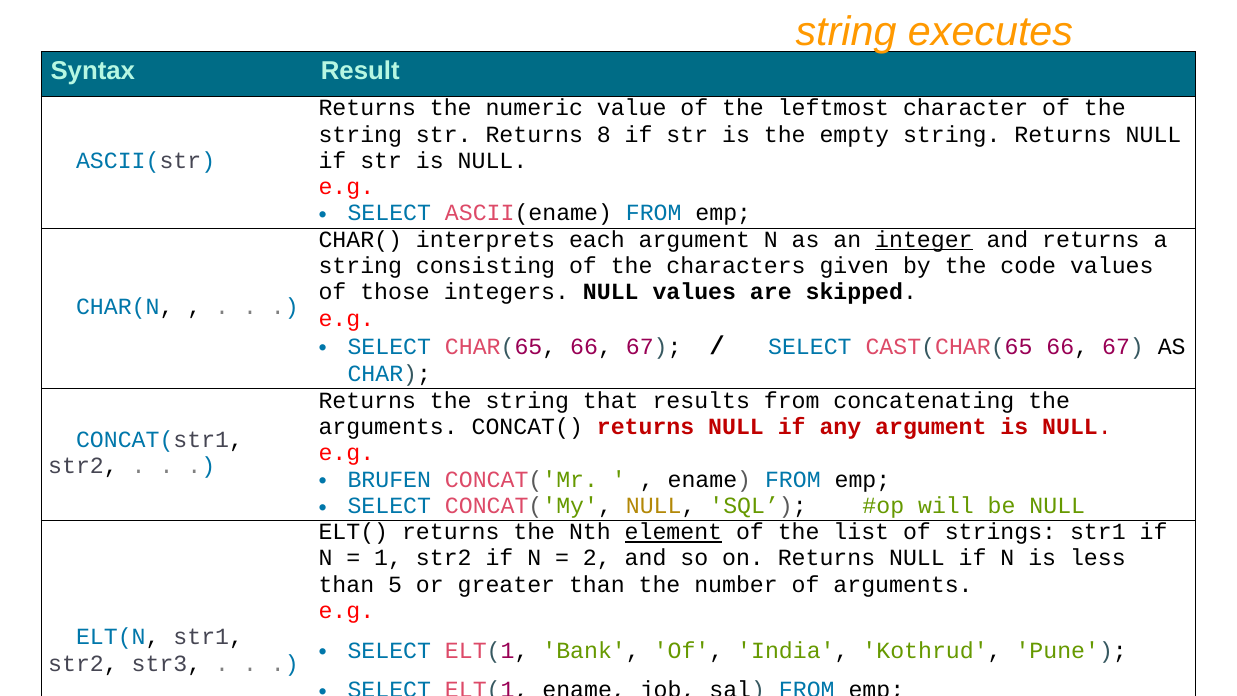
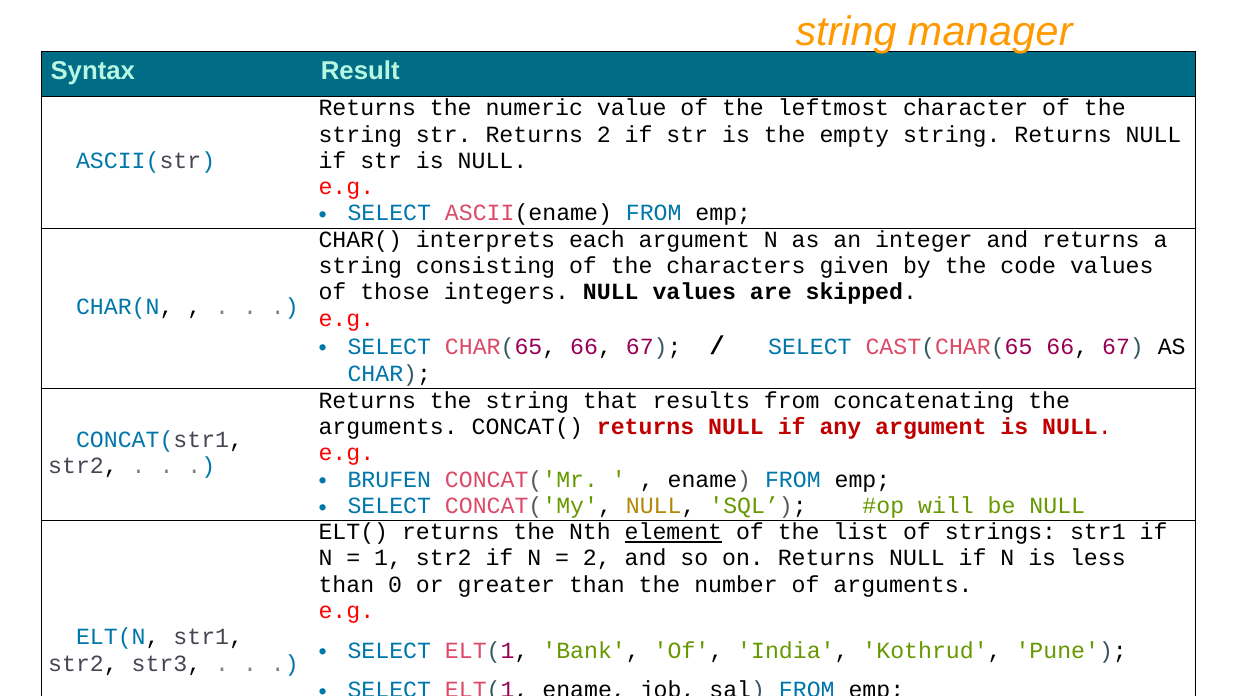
executes: executes -> manager
Returns 8: 8 -> 2
integer underline: present -> none
5: 5 -> 0
